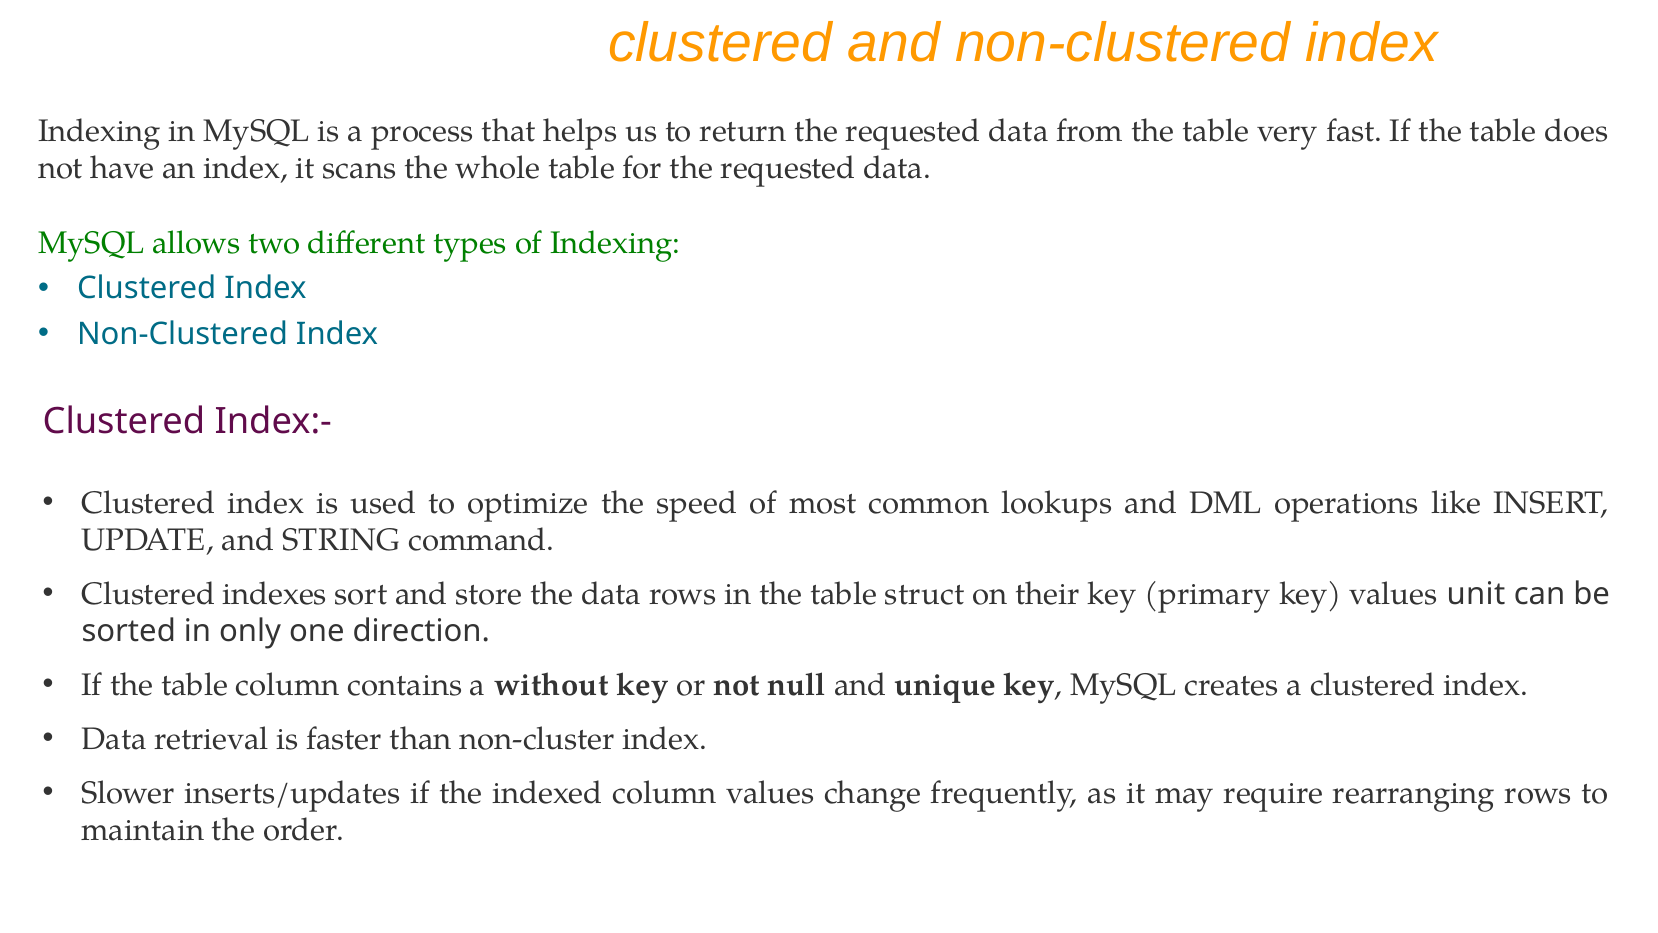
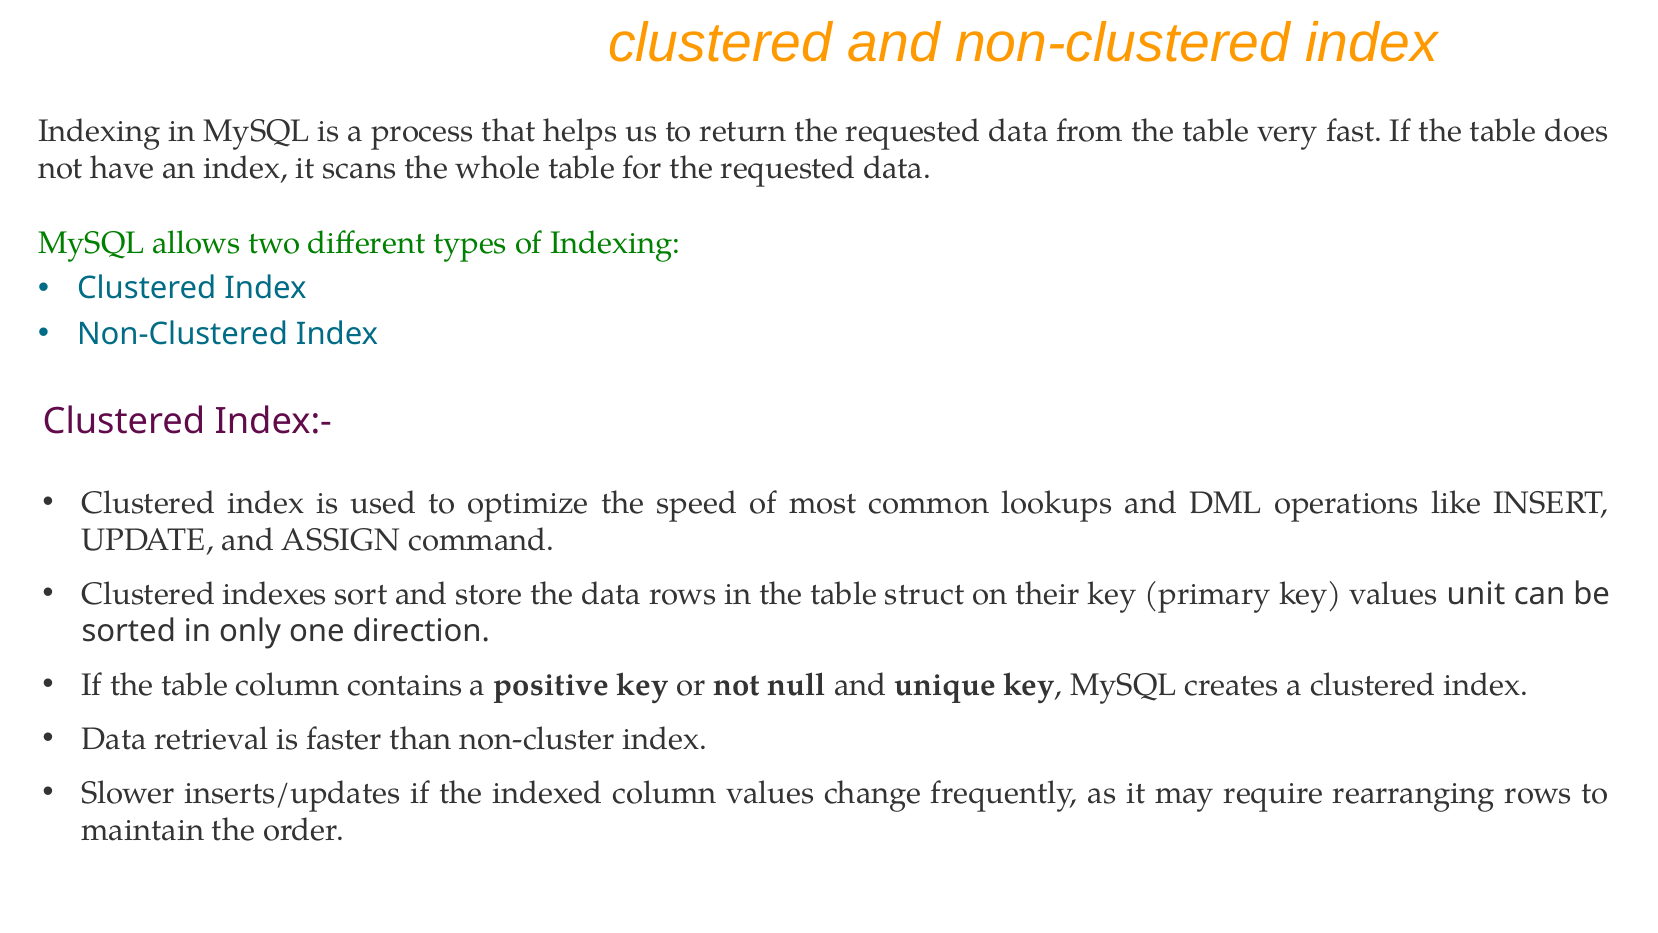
STRING: STRING -> ASSIGN
without: without -> positive
